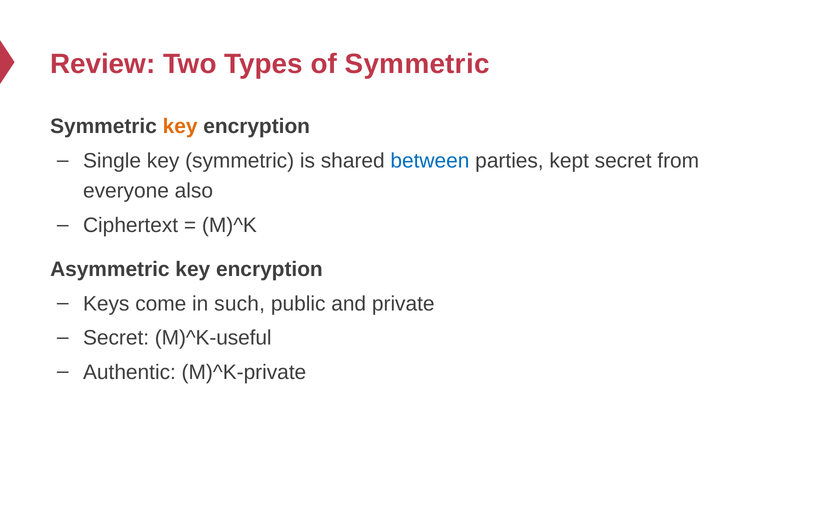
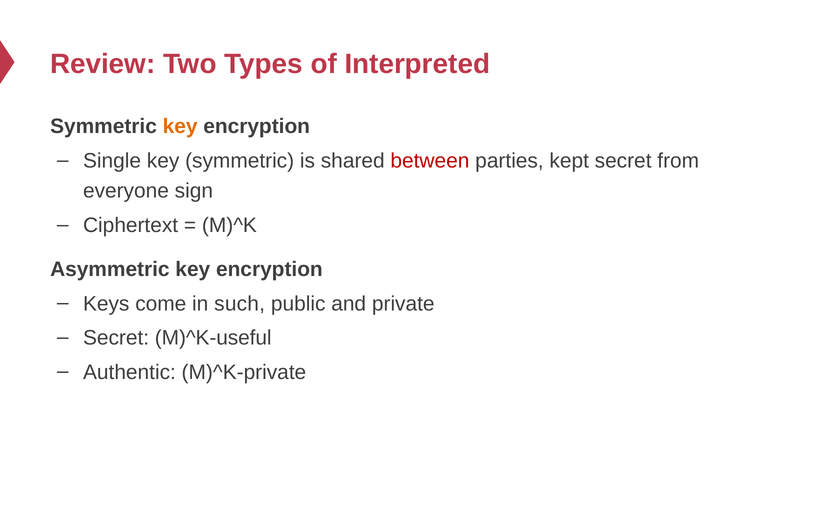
of Symmetric: Symmetric -> Interpreted
between colour: blue -> red
also: also -> sign
